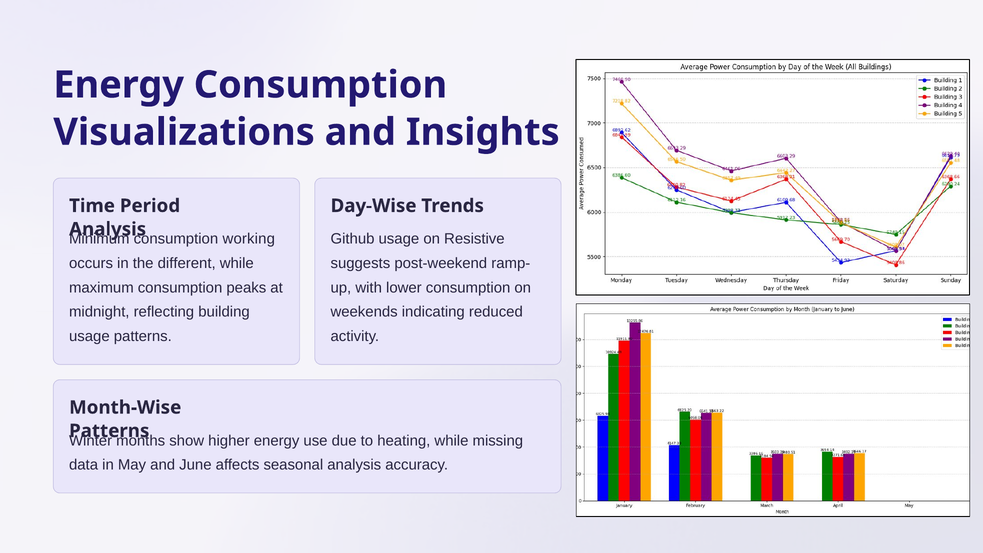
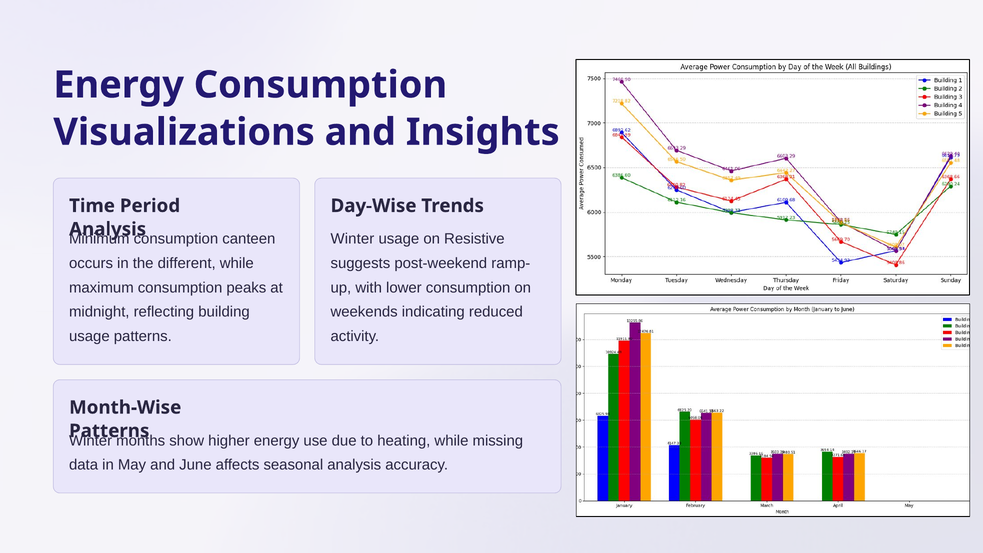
working: working -> canteen
Github at (353, 239): Github -> Winter
